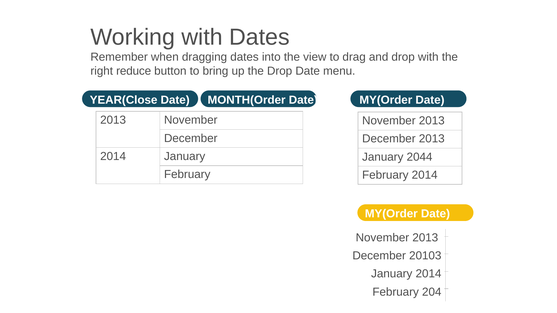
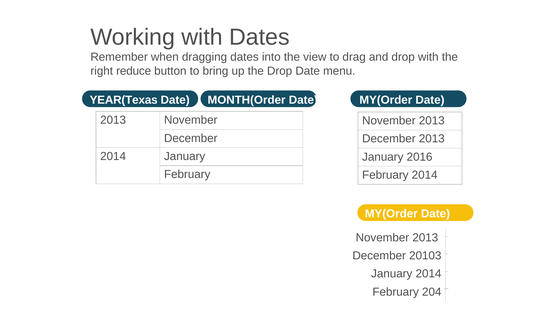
YEAR(Close: YEAR(Close -> YEAR(Texas
2044: 2044 -> 2016
